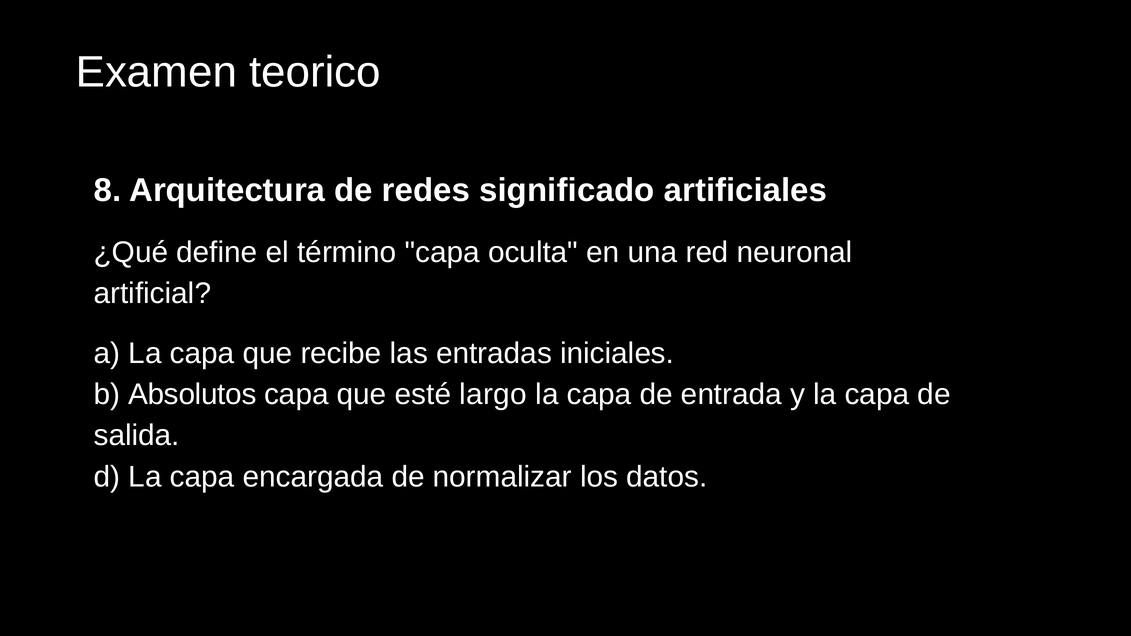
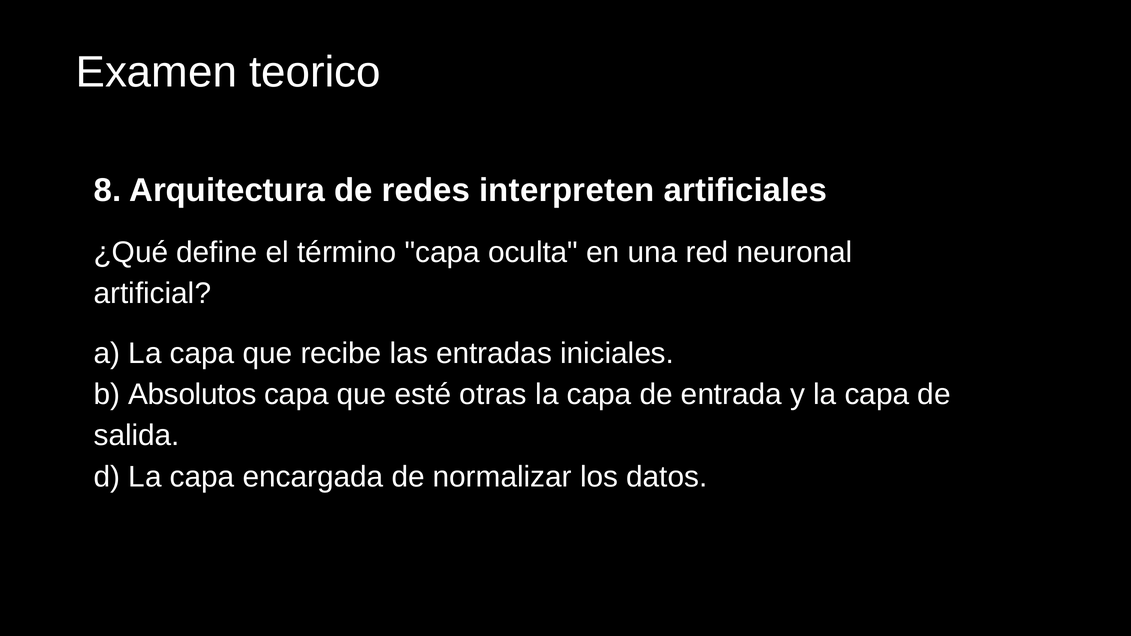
significado: significado -> interpreten
largo: largo -> otras
